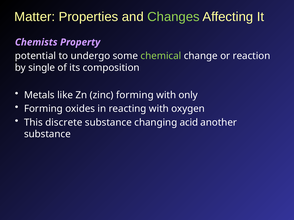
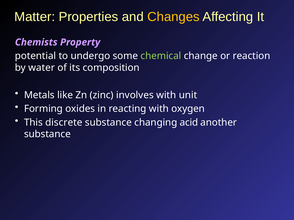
Changes colour: light green -> yellow
single: single -> water
zinc forming: forming -> involves
only: only -> unit
